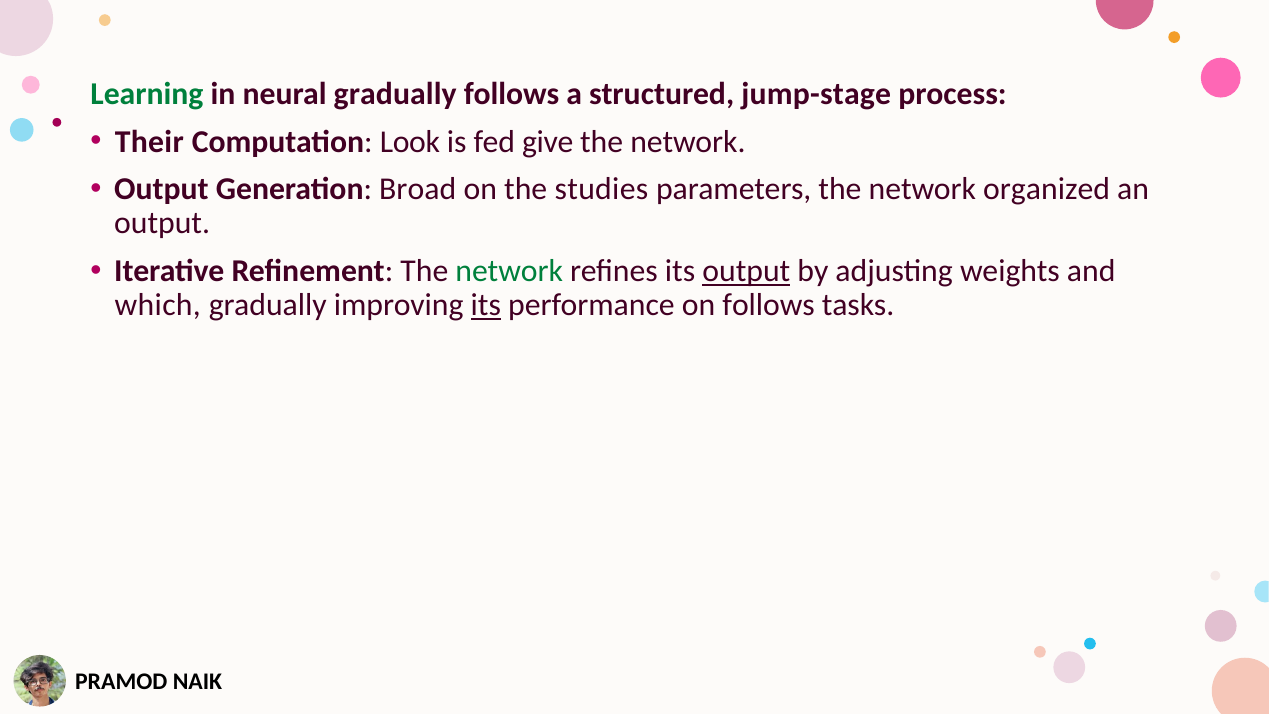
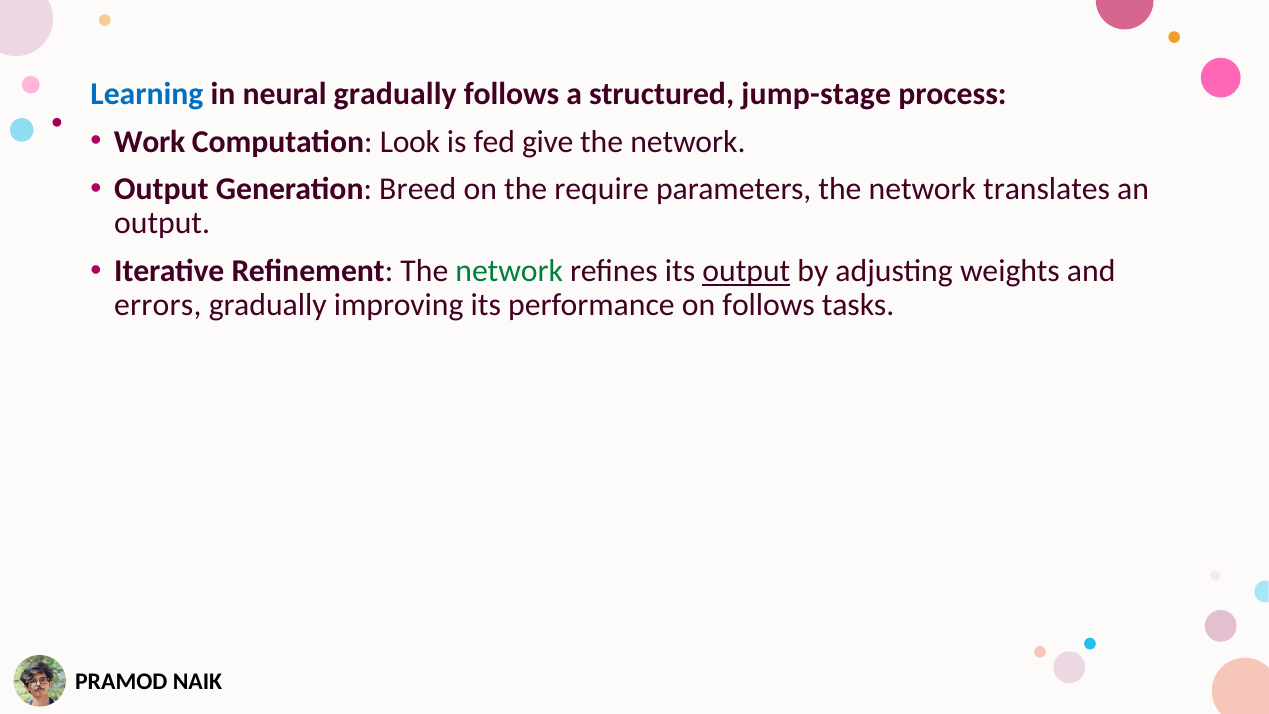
Learning colour: green -> blue
Their: Their -> Work
Broad: Broad -> Breed
studies: studies -> require
organized: organized -> translates
which: which -> errors
its at (486, 305) underline: present -> none
